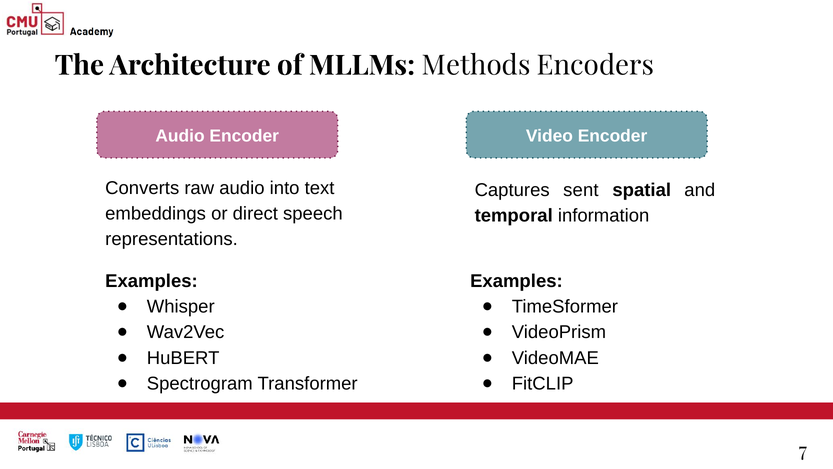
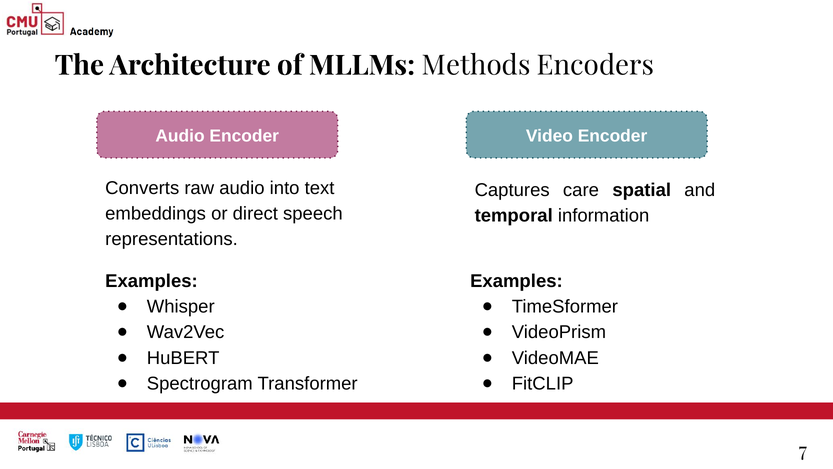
sent: sent -> care
